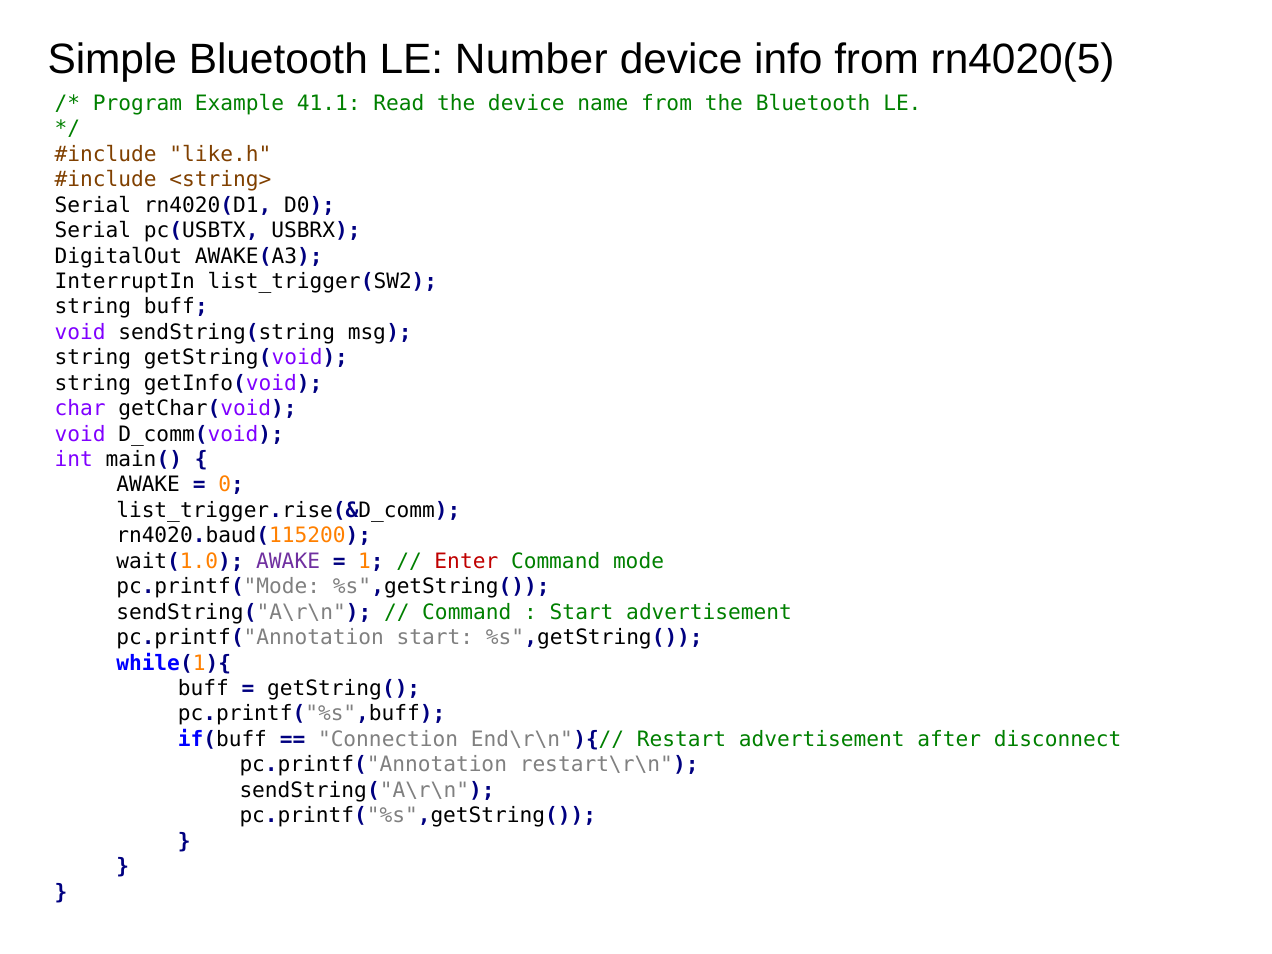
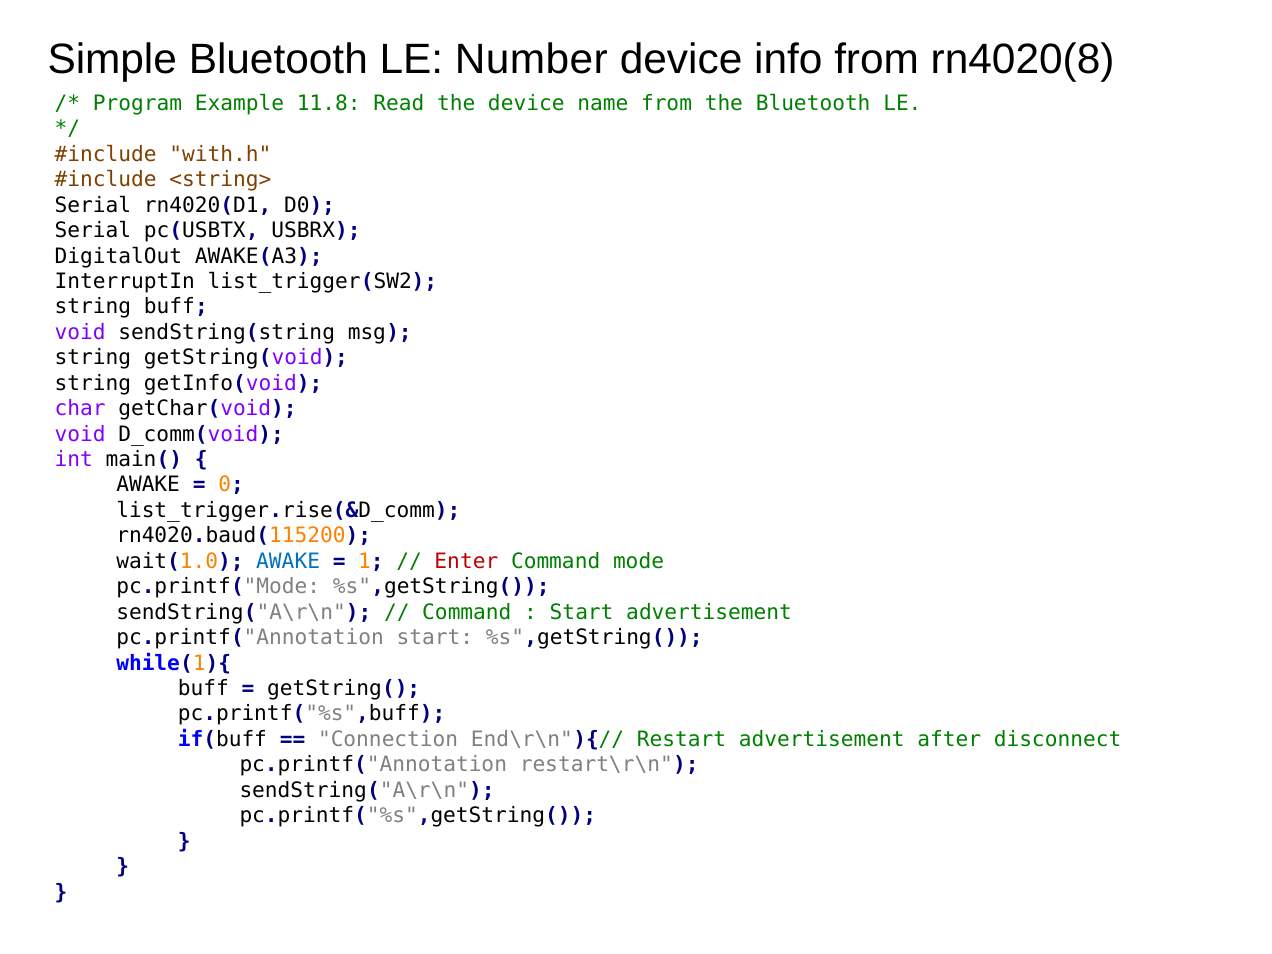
rn4020(5: rn4020(5 -> rn4020(8
41.1: 41.1 -> 11.8
like.h: like.h -> with.h
AWAKE at (288, 561) colour: purple -> blue
